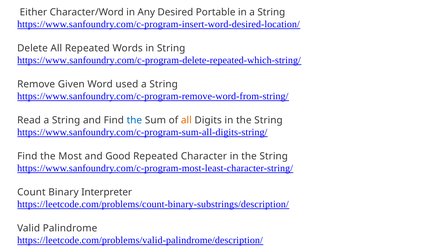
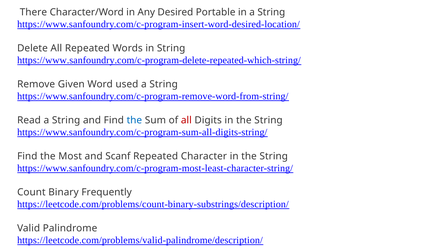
Either: Either -> There
all at (186, 121) colour: orange -> red
Good: Good -> Scanf
Interpreter: Interpreter -> Frequently
